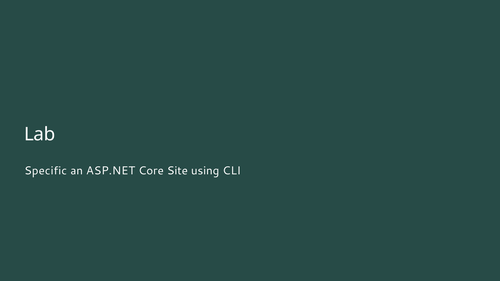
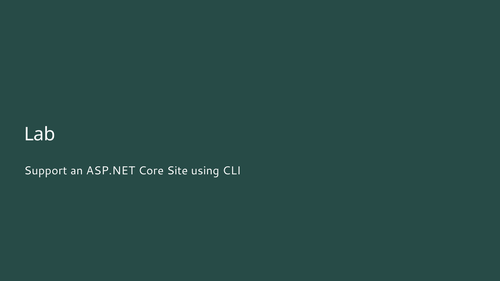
Specific: Specific -> Support
